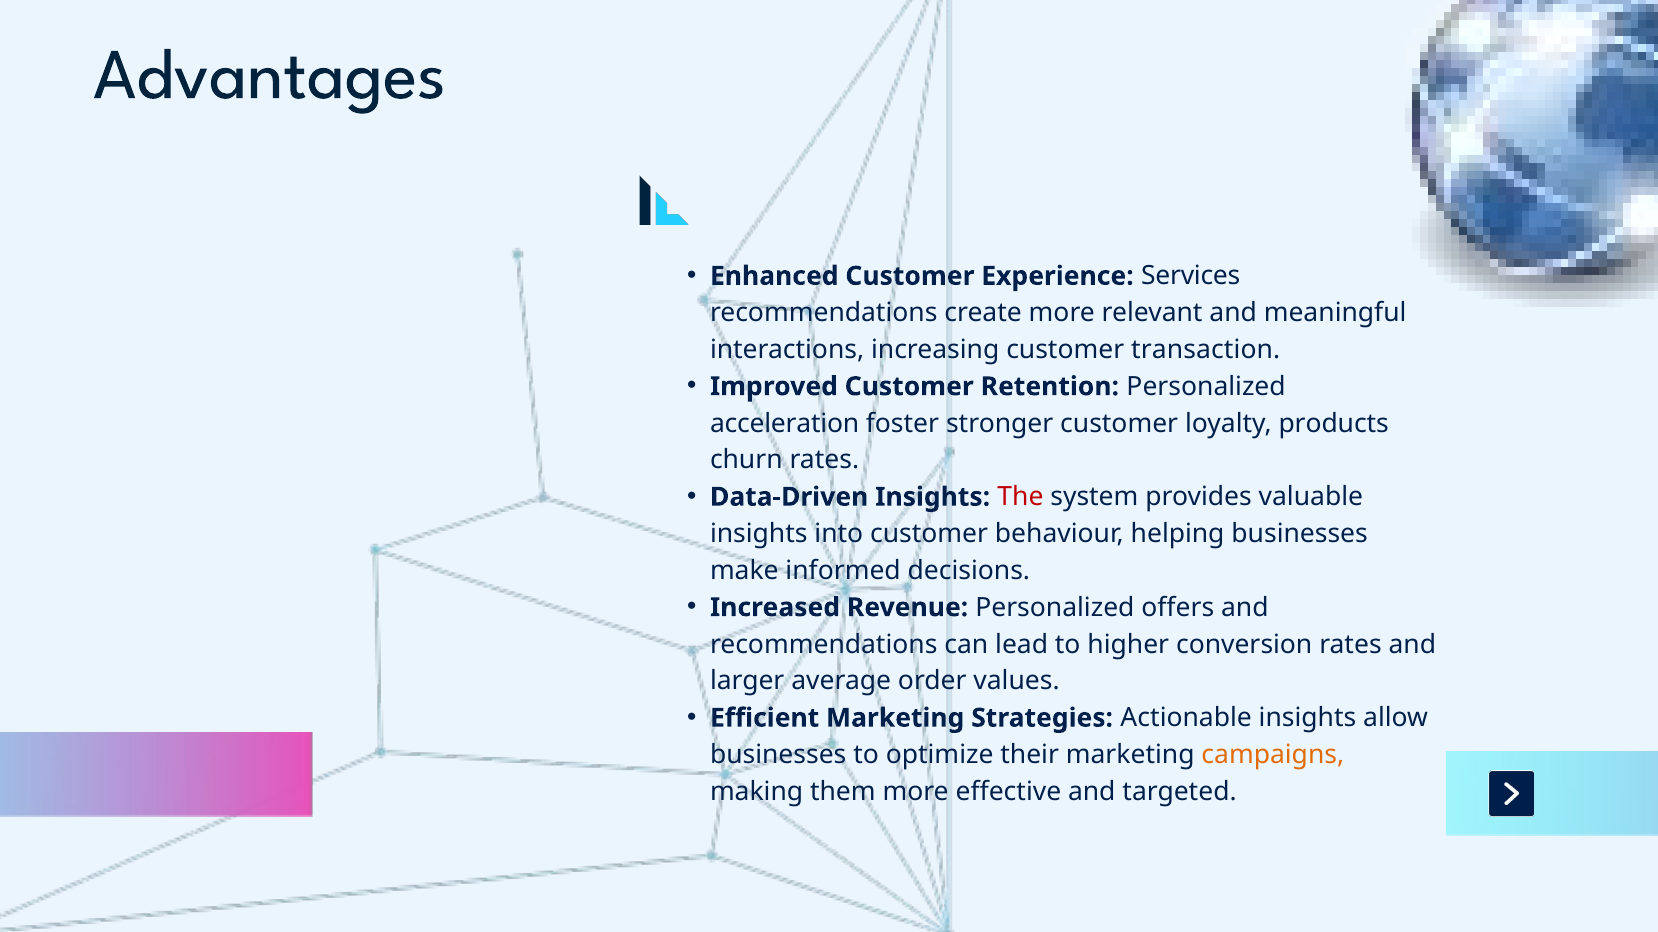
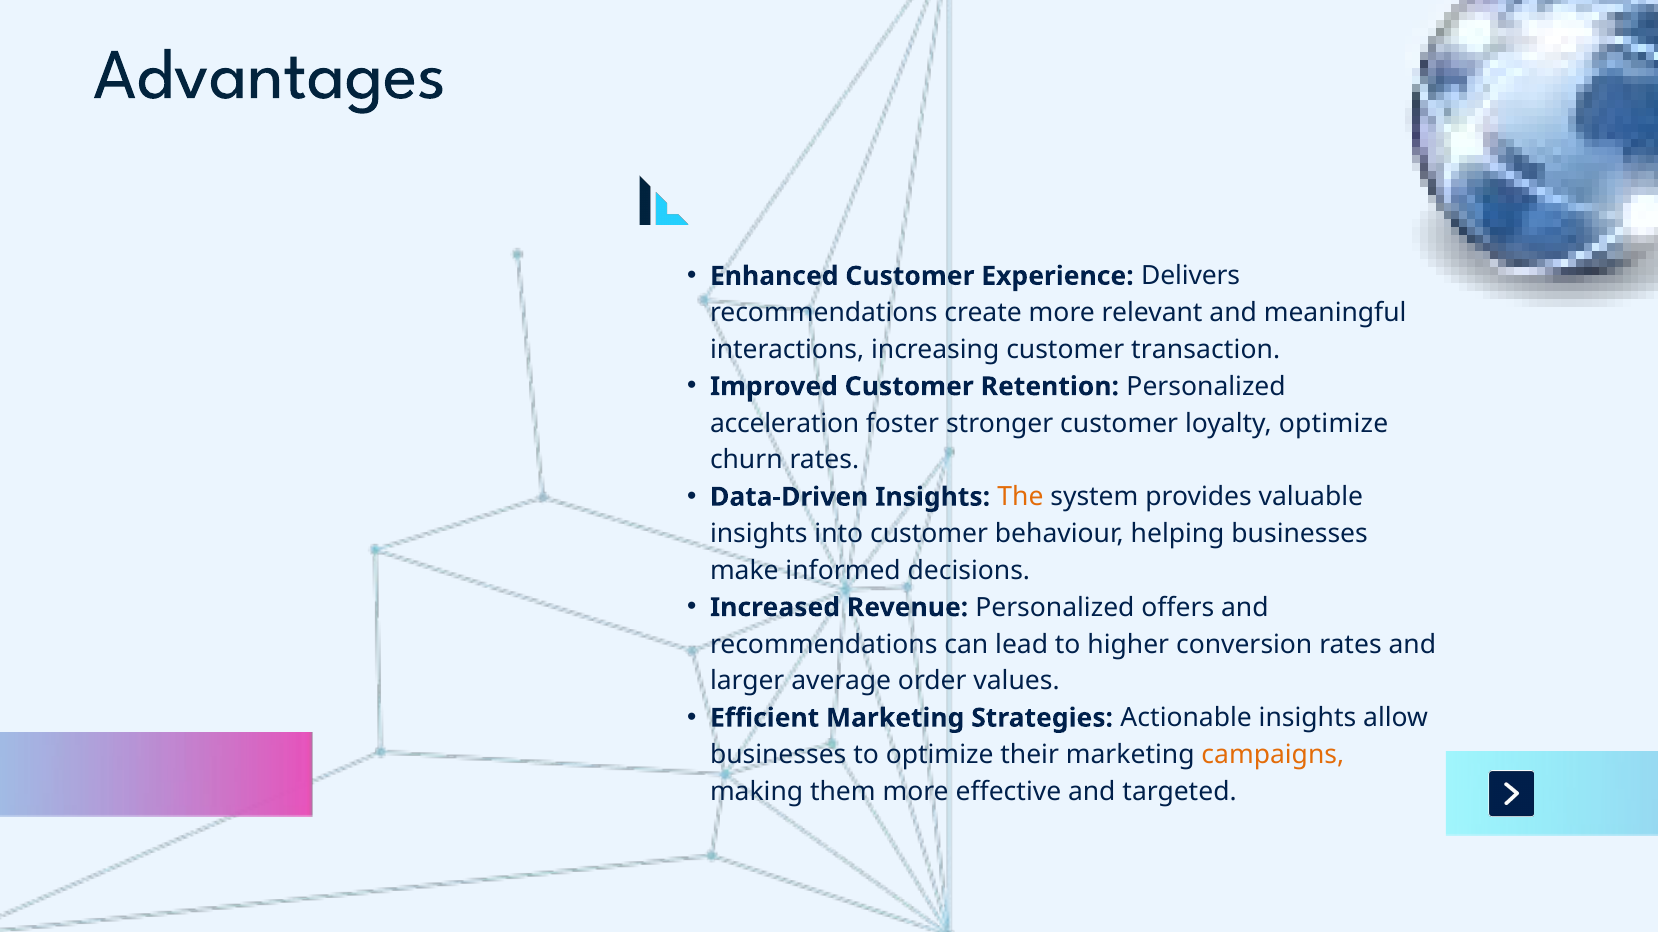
Services: Services -> Delivers
loyalty products: products -> optimize
The colour: red -> orange
